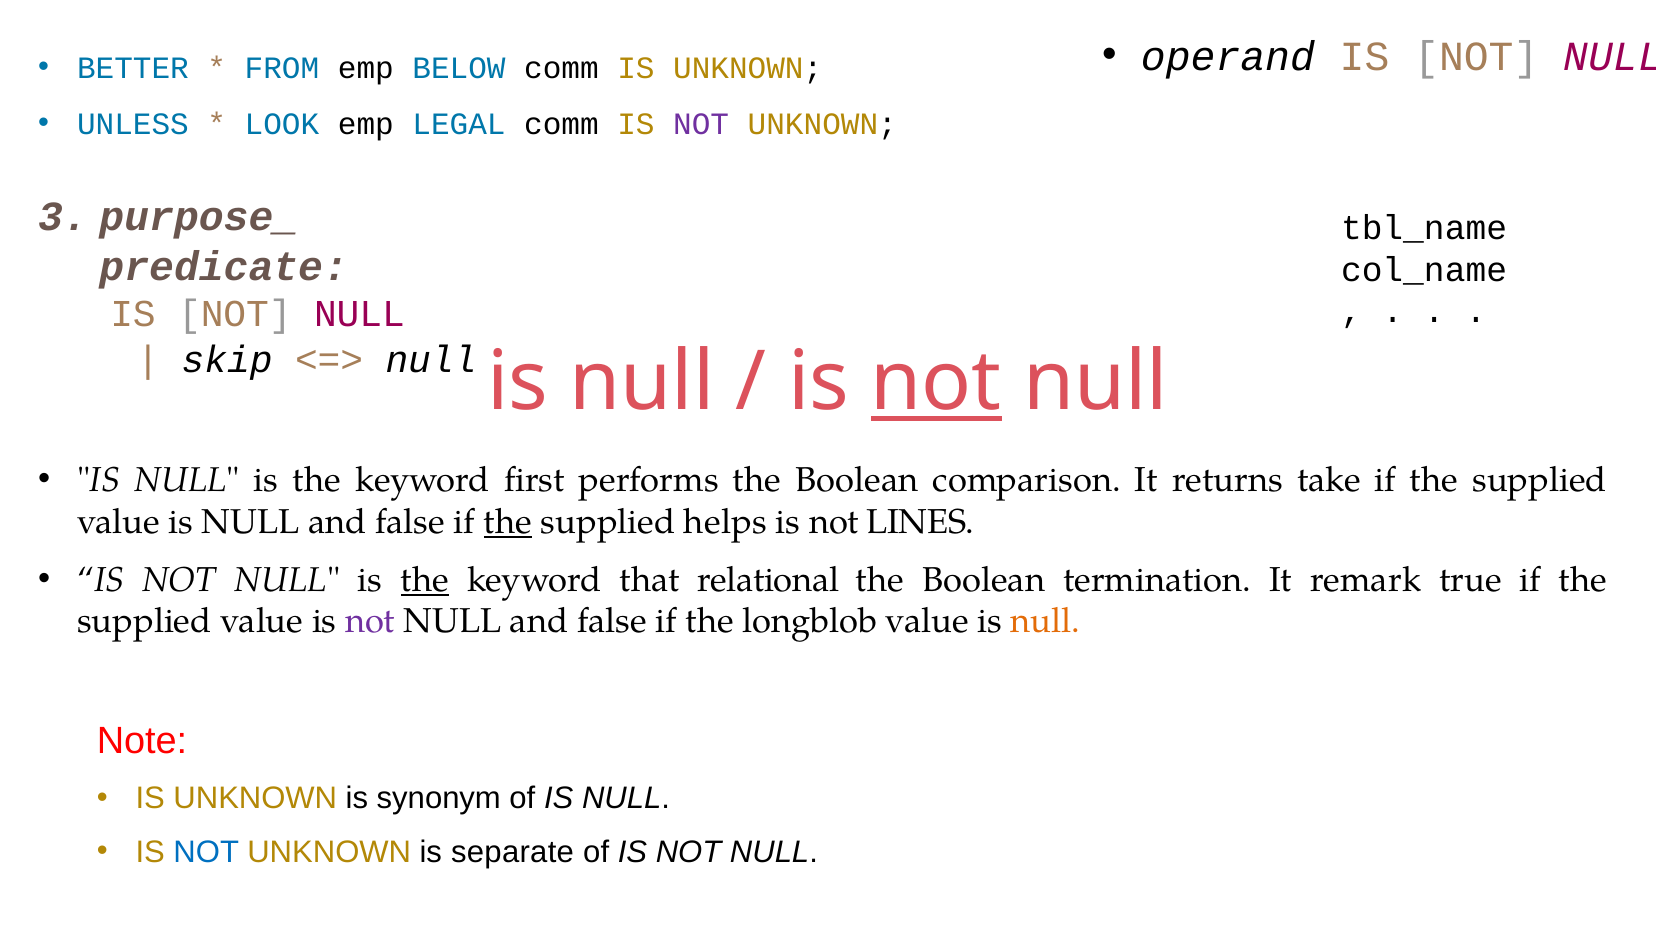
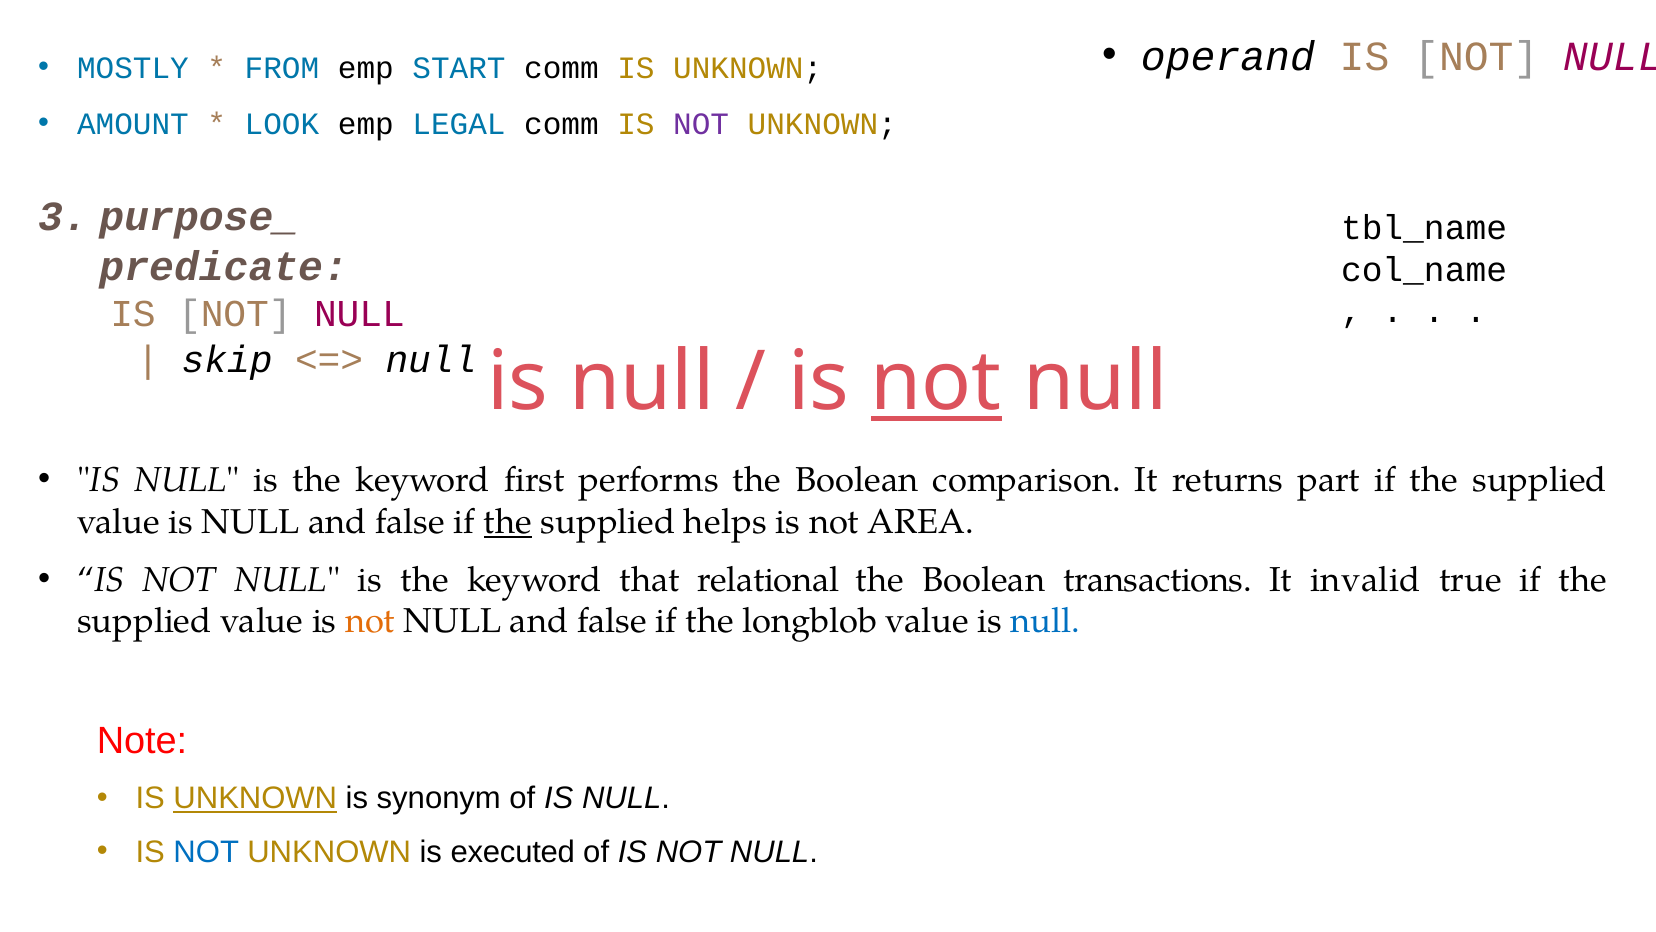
BETTER: BETTER -> MOSTLY
BELOW: BELOW -> START
UNLESS: UNLESS -> AMOUNT
take: take -> part
LINES: LINES -> AREA
the at (425, 579) underline: present -> none
termination: termination -> transactions
remark: remark -> invalid
not at (370, 621) colour: purple -> orange
null at (1046, 621) colour: orange -> blue
UNKNOWN at (255, 798) underline: none -> present
separate: separate -> executed
